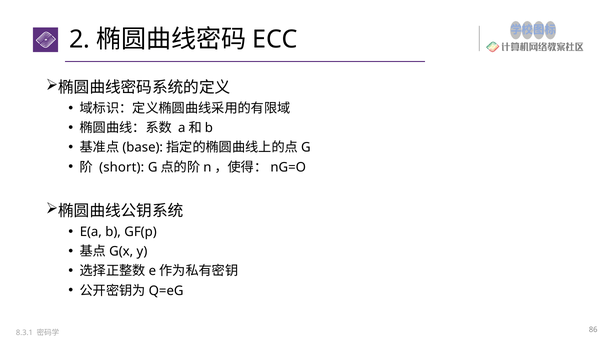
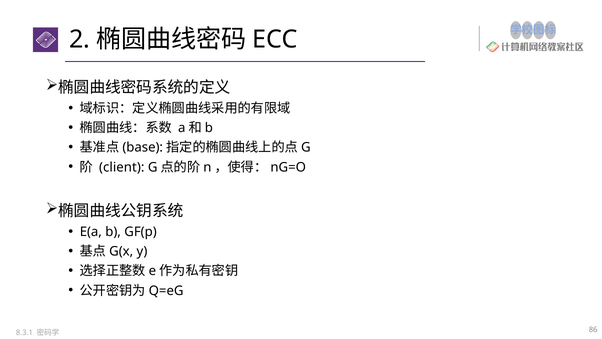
short: short -> client
